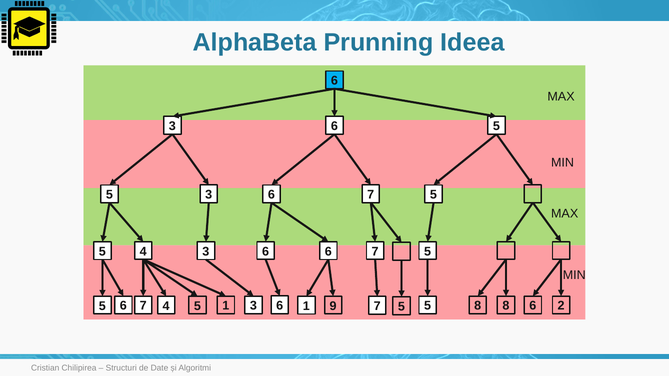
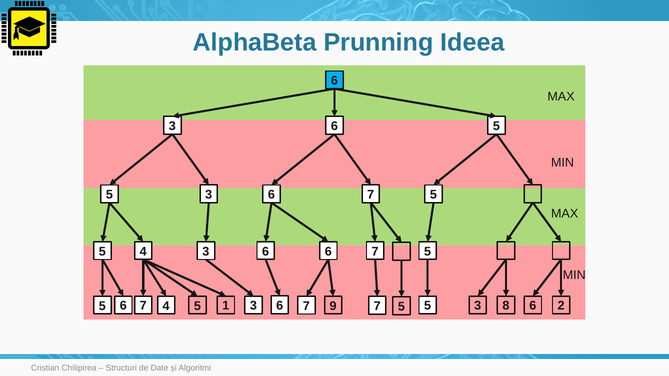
5 5 1: 1 -> 7
1 6 8: 8 -> 3
